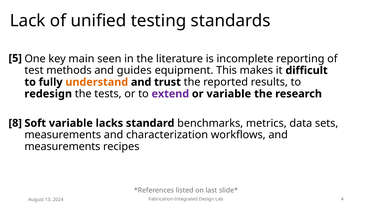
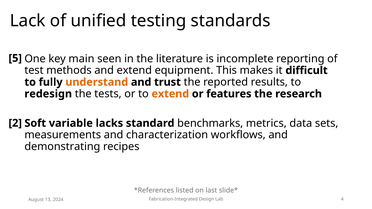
and guides: guides -> extend
extend at (170, 94) colour: purple -> orange
or variable: variable -> features
8: 8 -> 2
measurements at (62, 147): measurements -> demonstrating
